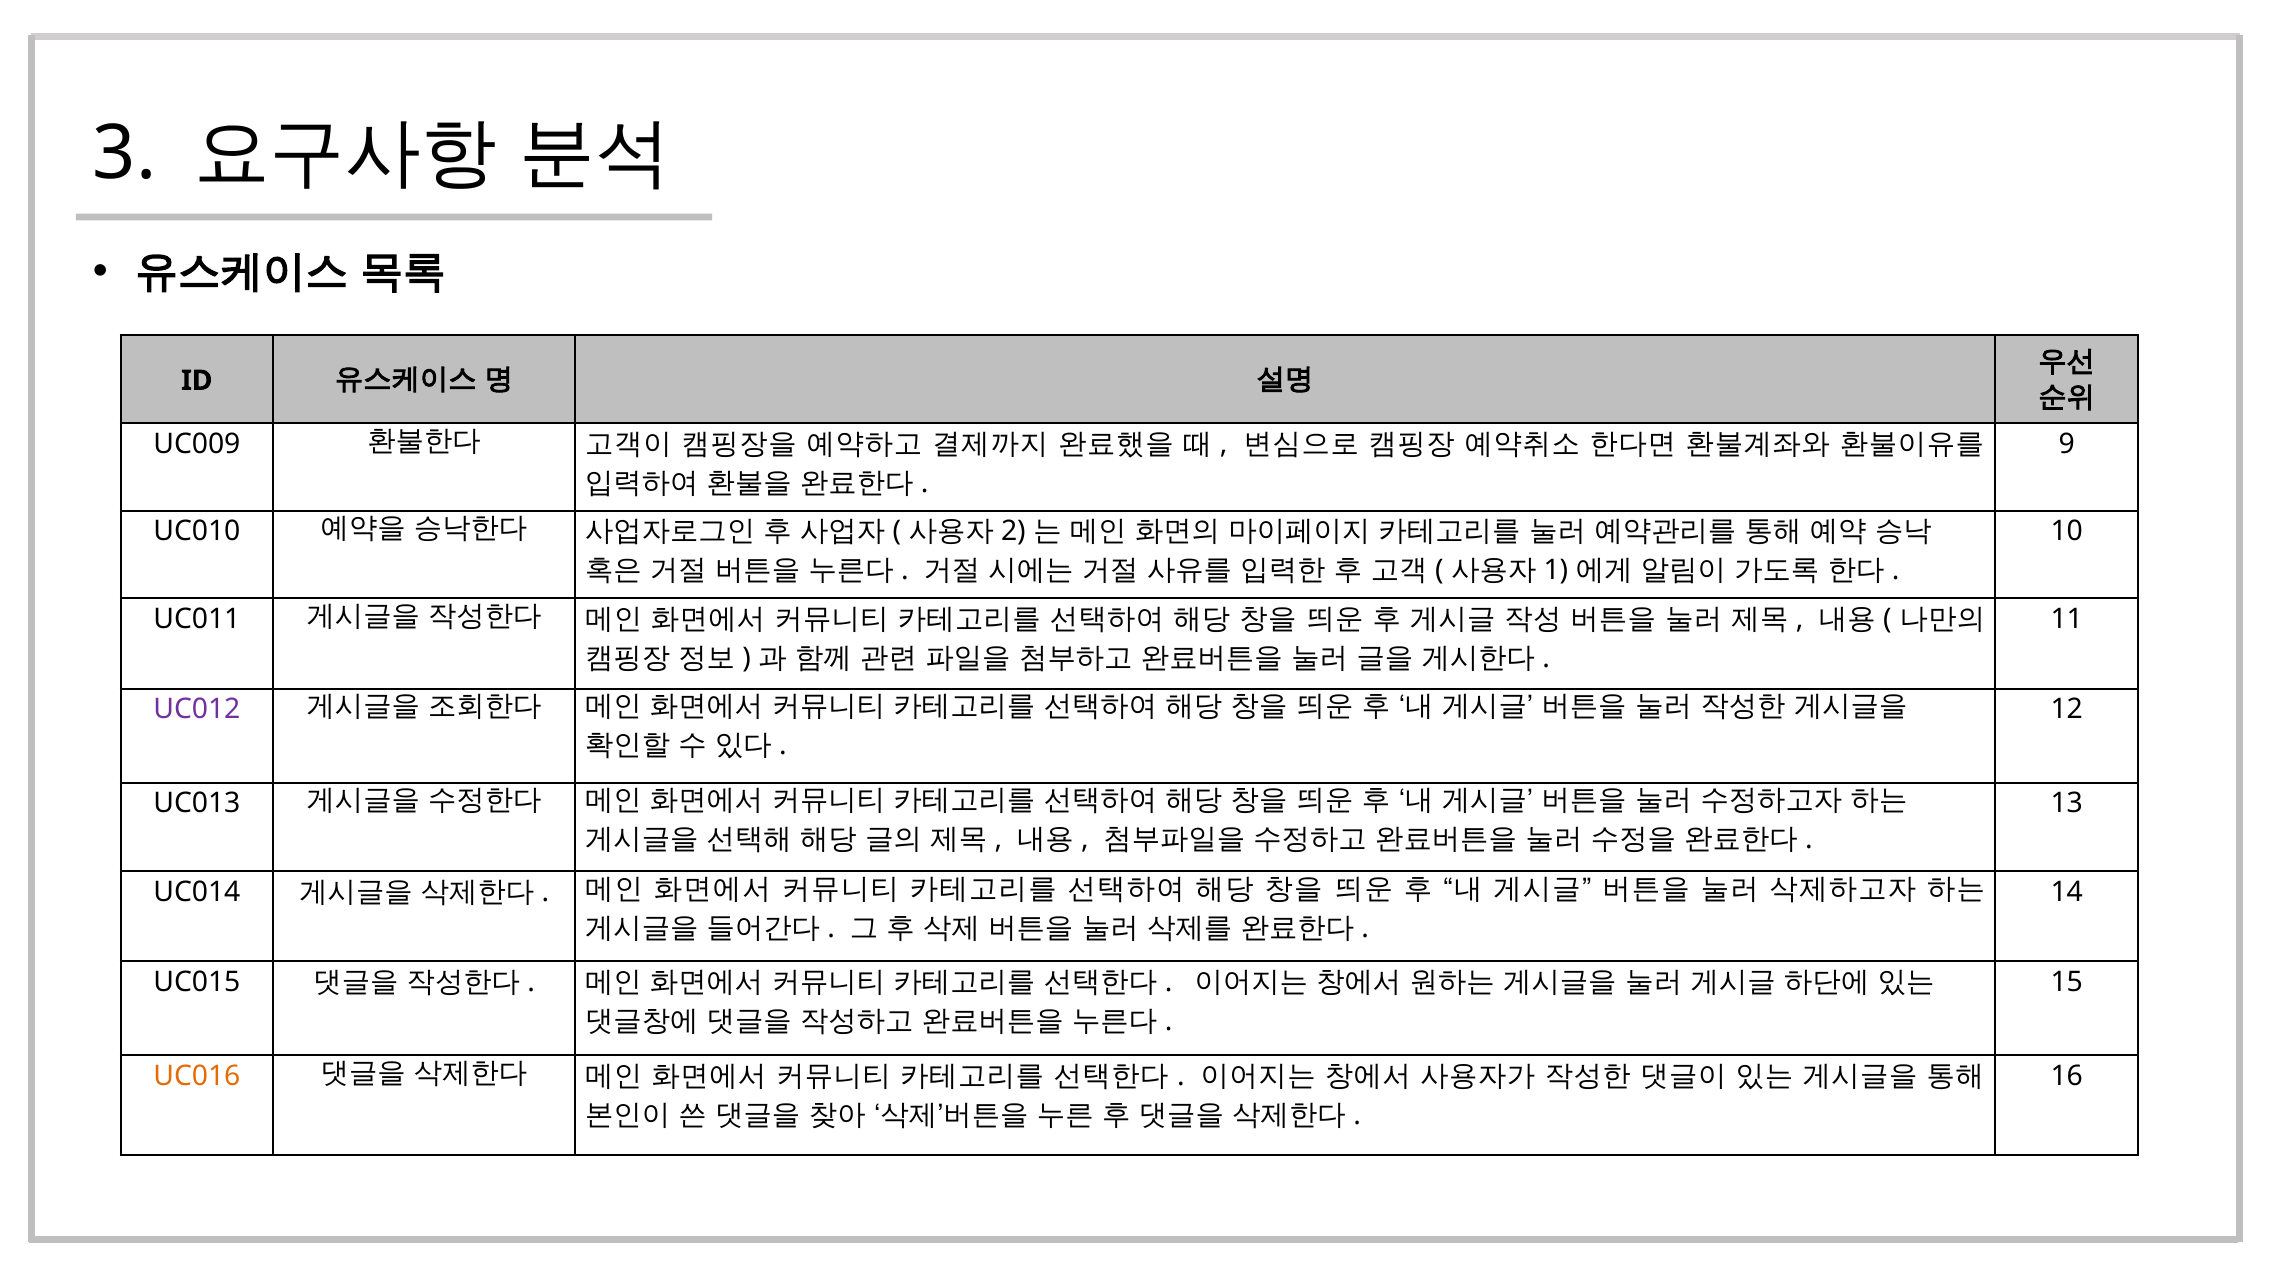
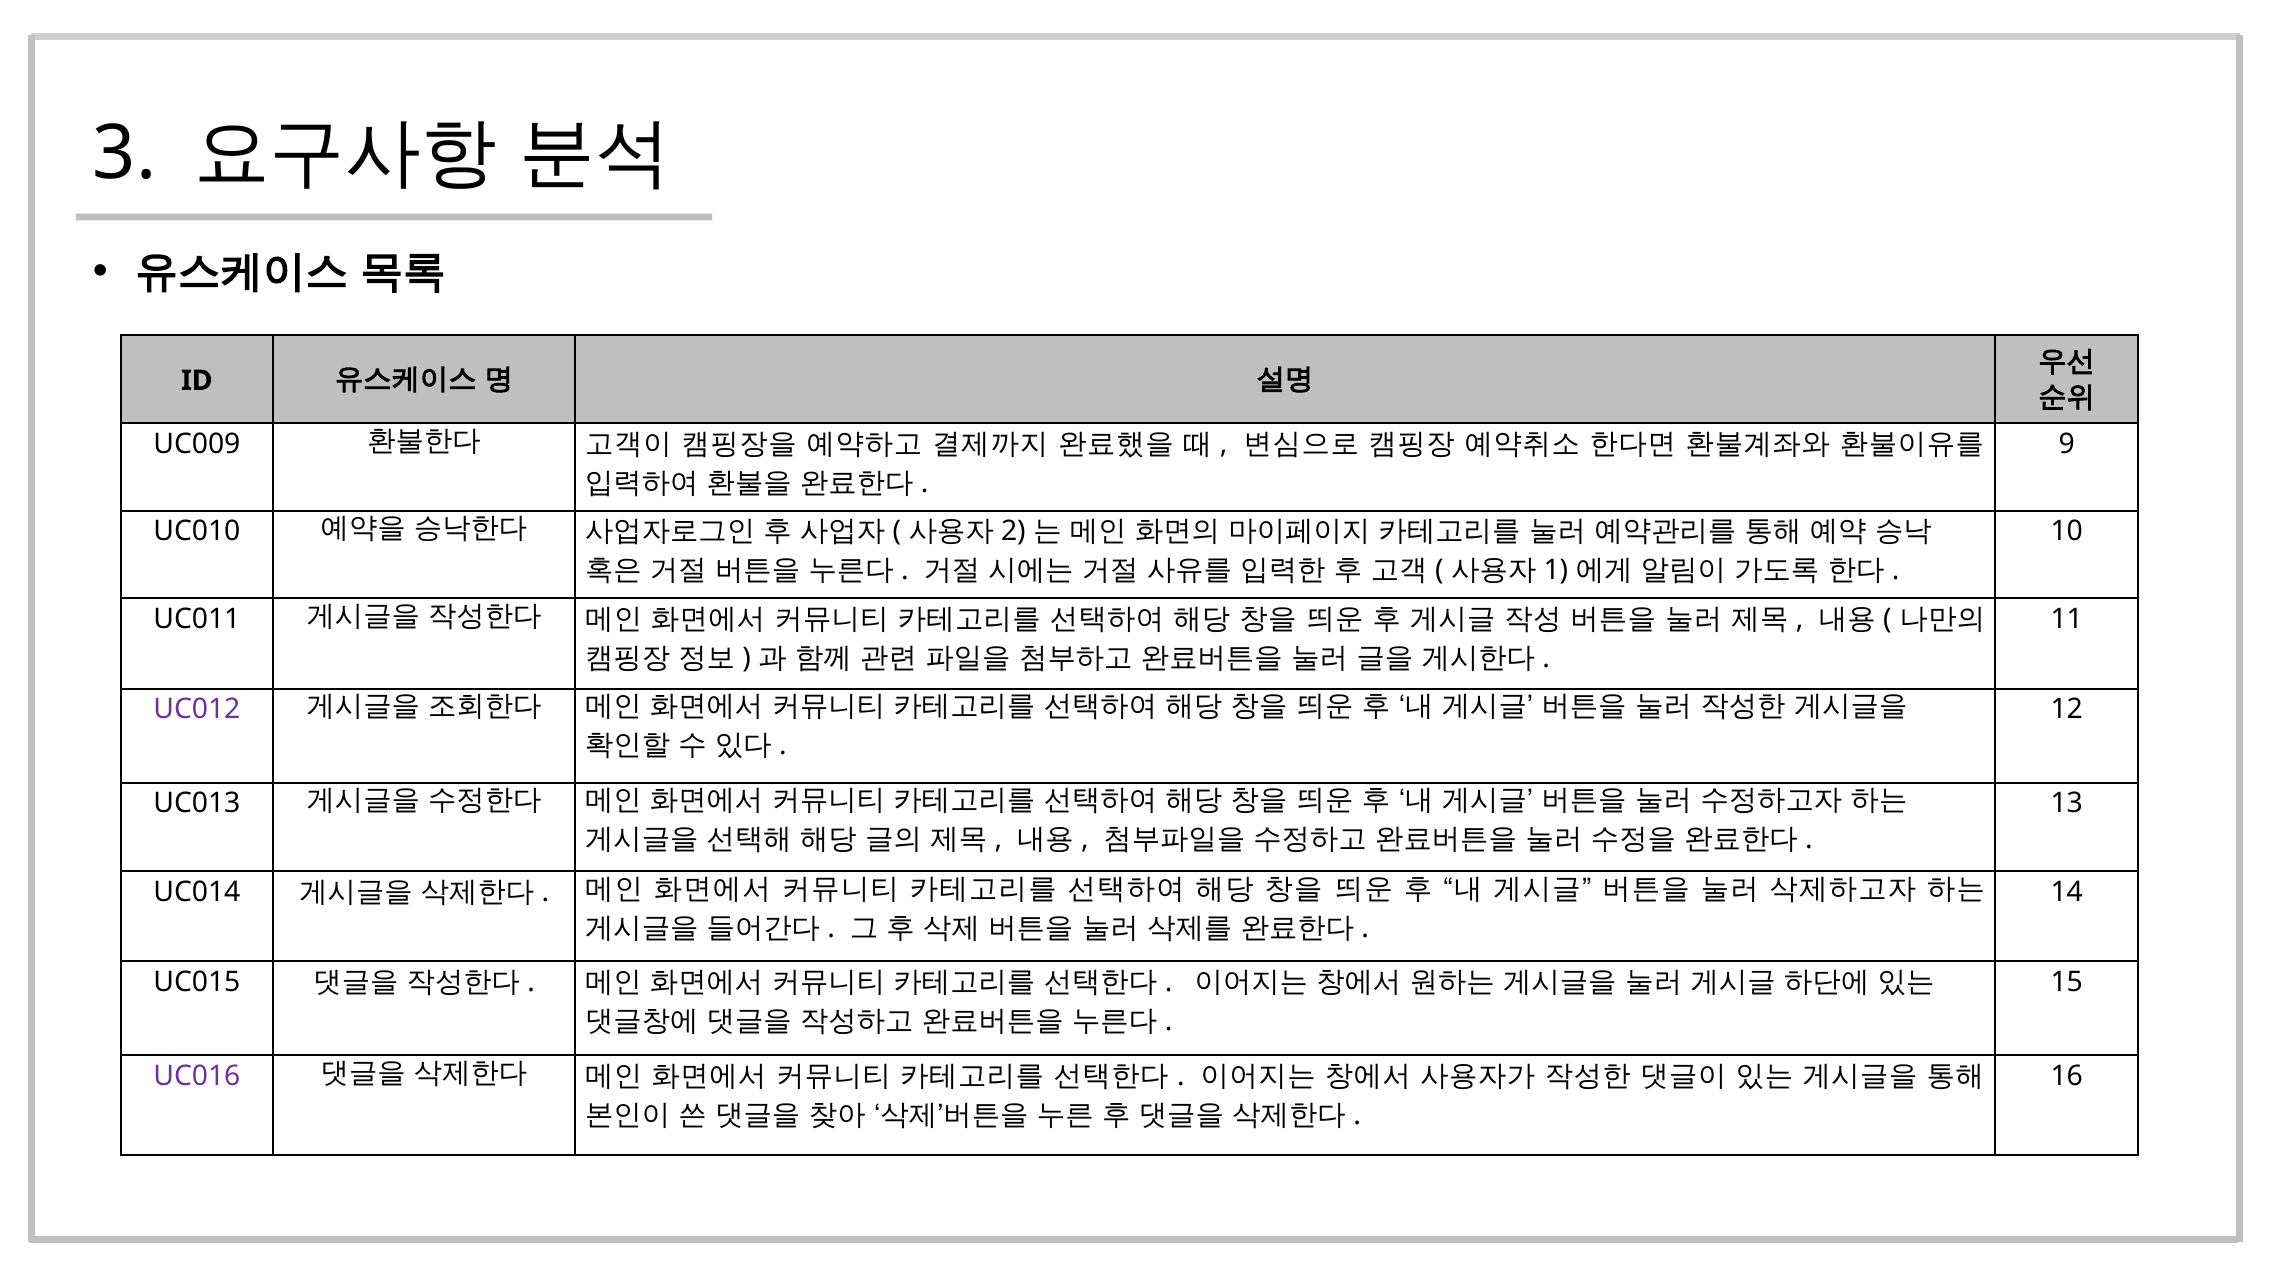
UC016 colour: orange -> purple
